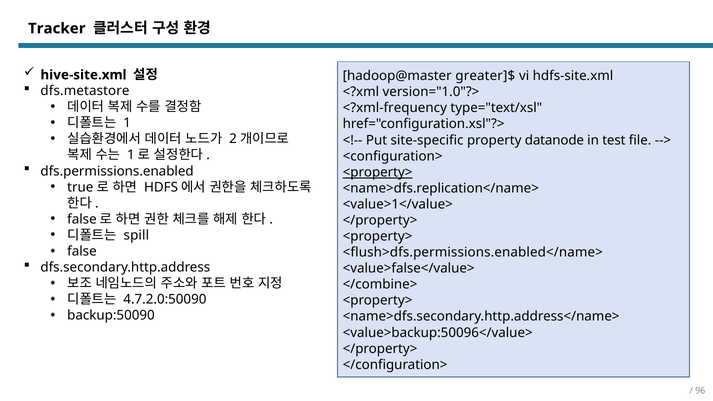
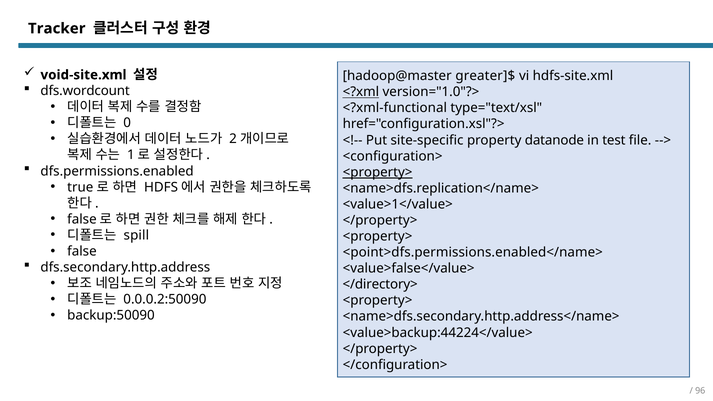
hive-site.xml: hive-site.xml -> void-site.xml
dfs.metastore: dfs.metastore -> dfs.wordcount
<?xml underline: none -> present
<?xml-frequency: <?xml-frequency -> <?xml-functional
1: 1 -> 0
<flush>dfs.permissions.enabled</name>: <flush>dfs.permissions.enabled</name> -> <point>dfs.permissions.enabled</name>
</combine>: </combine> -> </directory>
4.7.2.0:50090: 4.7.2.0:50090 -> 0.0.0.2:50090
<value>backup:50096</value>: <value>backup:50096</value> -> <value>backup:44224</value>
